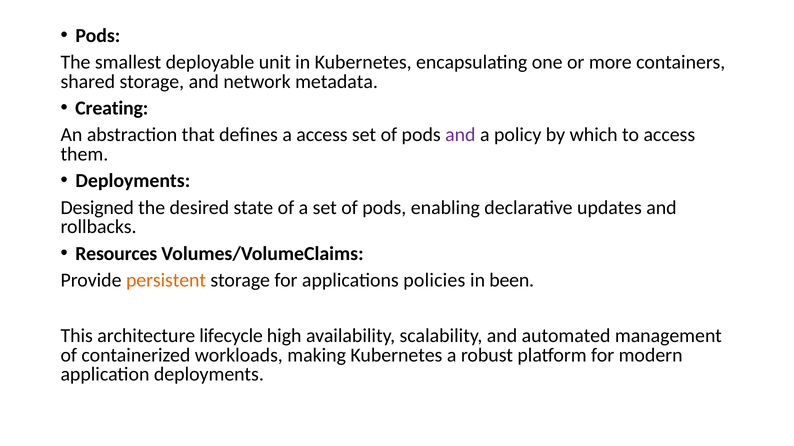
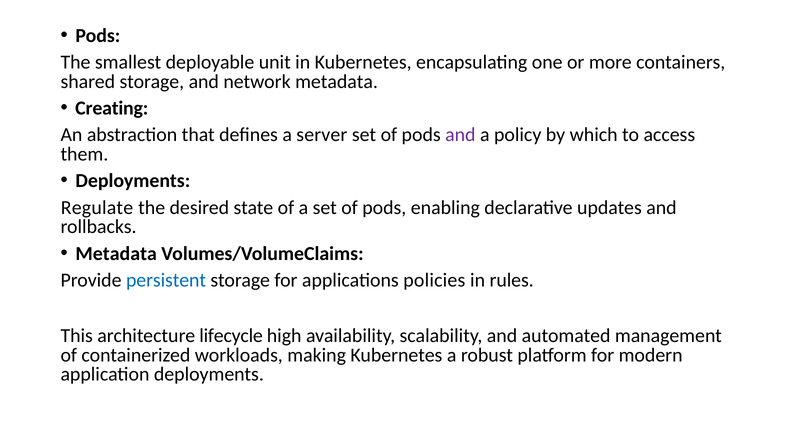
a access: access -> server
Designed: Designed -> Regulate
Resources at (116, 254): Resources -> Metadata
persistent colour: orange -> blue
been: been -> rules
